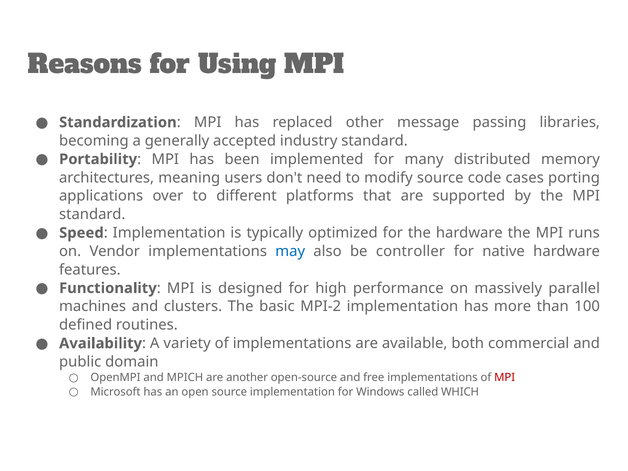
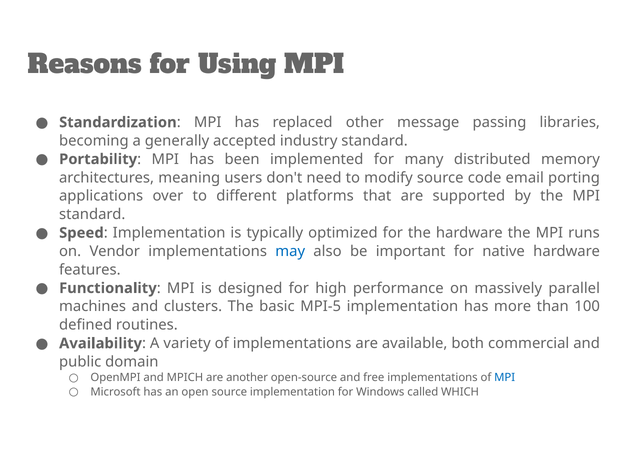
cases: cases -> email
controller: controller -> important
MPI-2: MPI-2 -> MPI-5
MPI at (505, 378) colour: red -> blue
